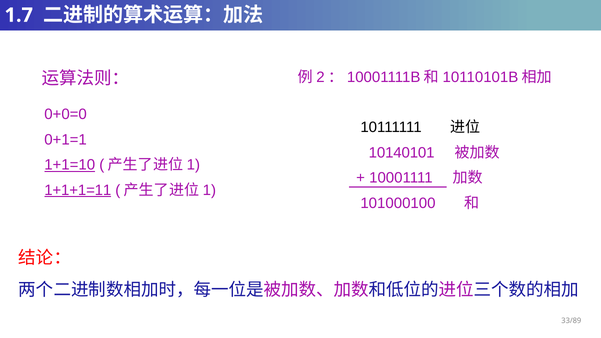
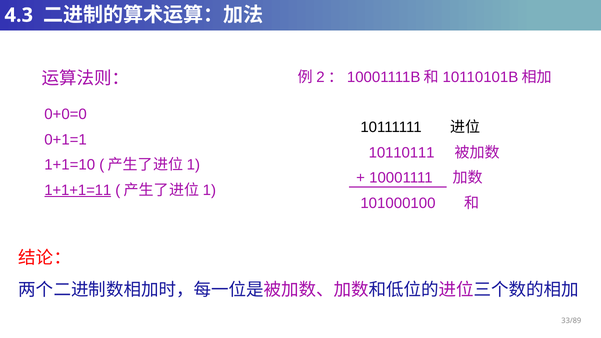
1.7: 1.7 -> 4.3
10140101: 10140101 -> 10110111
1+1=10 underline: present -> none
